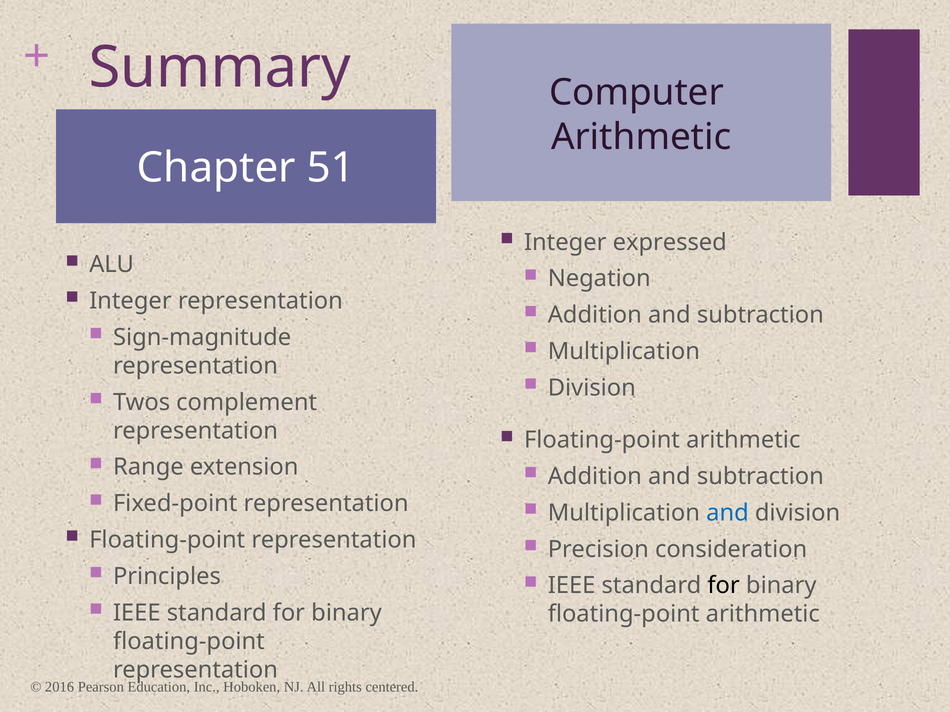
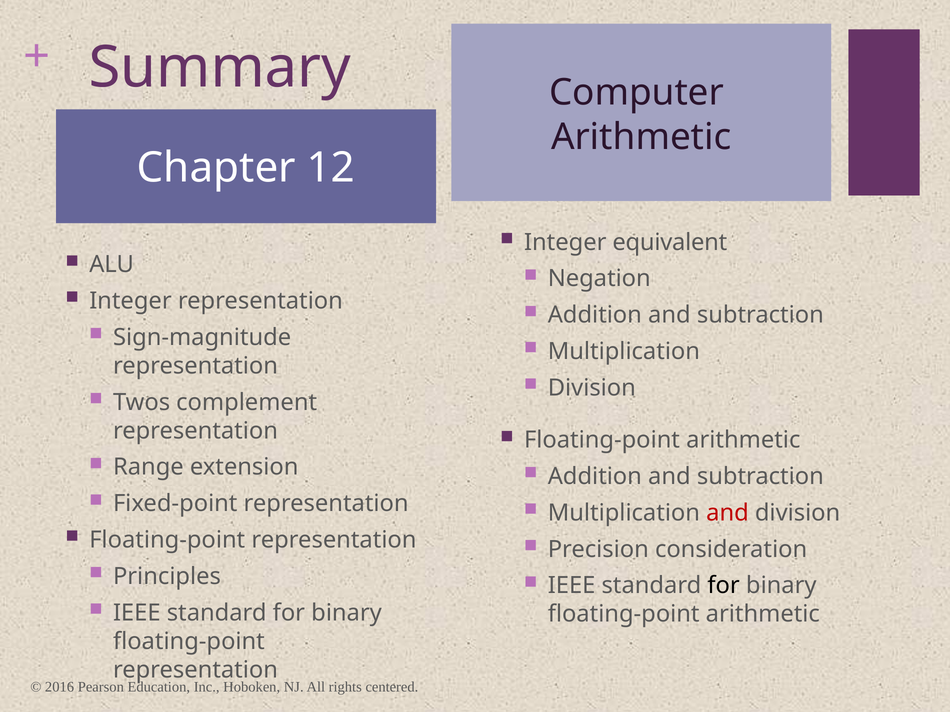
51: 51 -> 12
expressed: expressed -> equivalent
and at (727, 513) colour: blue -> red
